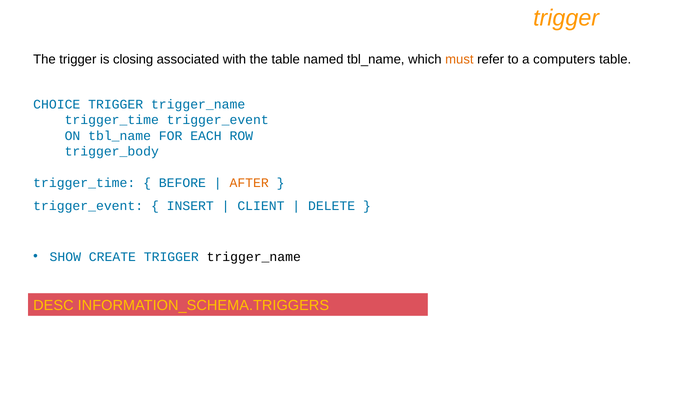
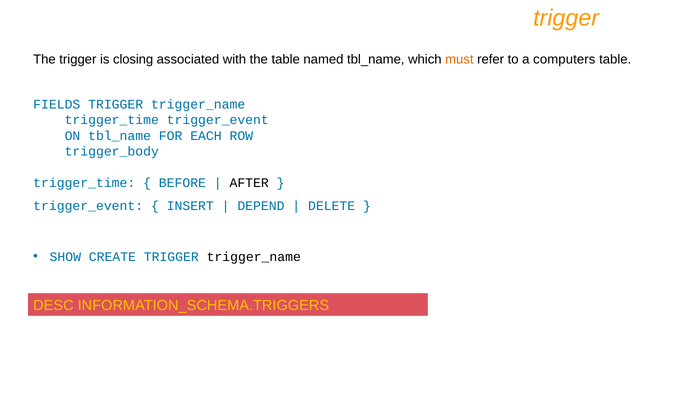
CHOICE: CHOICE -> FIELDS
AFTER colour: orange -> black
CLIENT: CLIENT -> DEPEND
